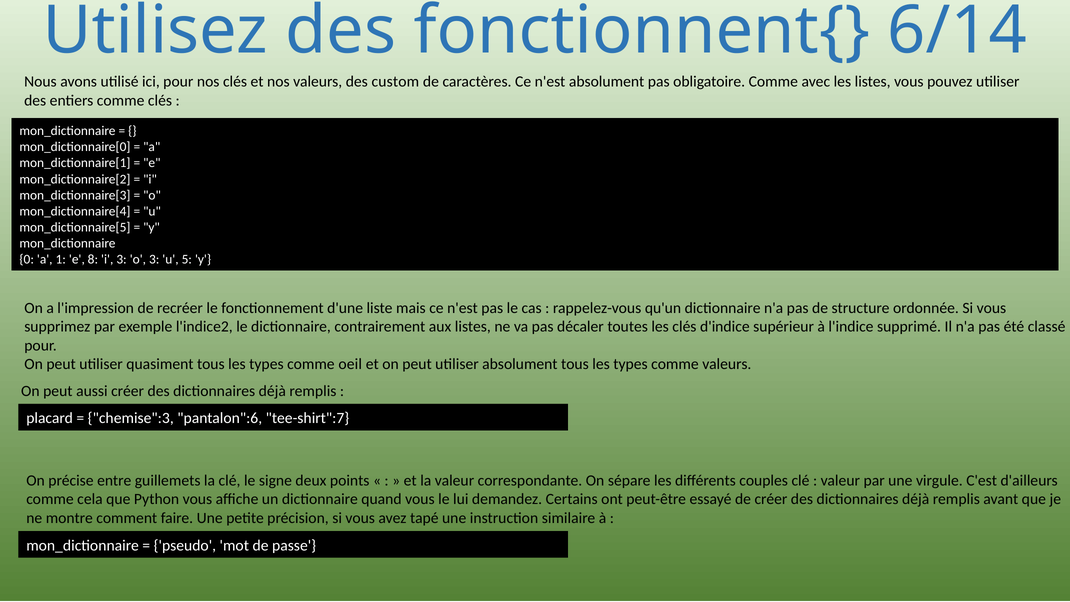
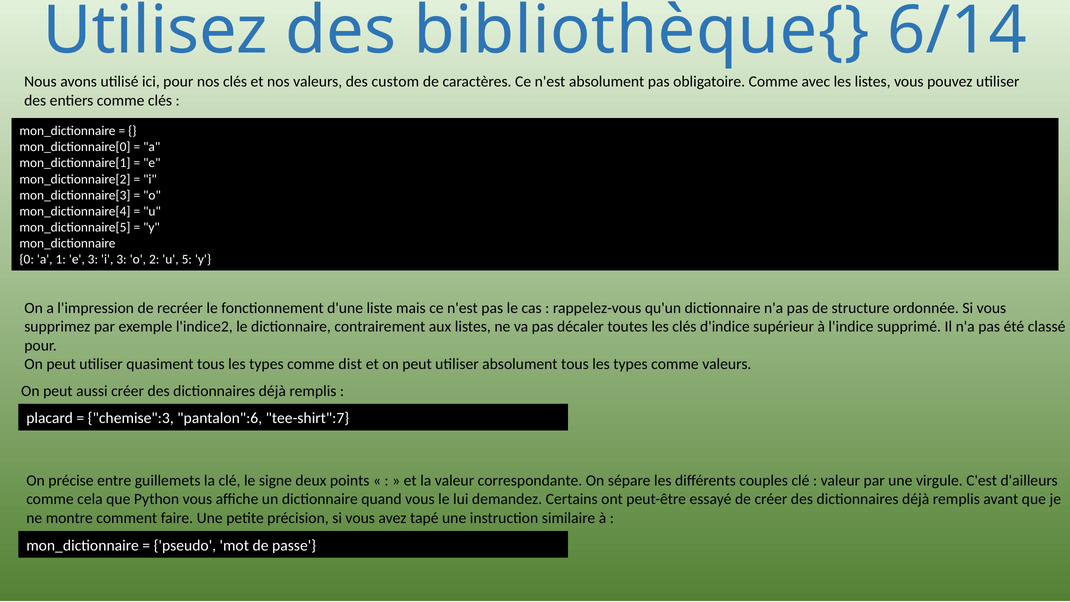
fonctionnent{: fonctionnent{ -> bibliothèque{
e 8: 8 -> 3
o 3: 3 -> 2
oeil: oeil -> dist
